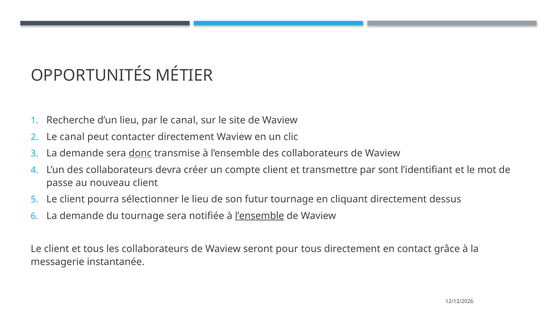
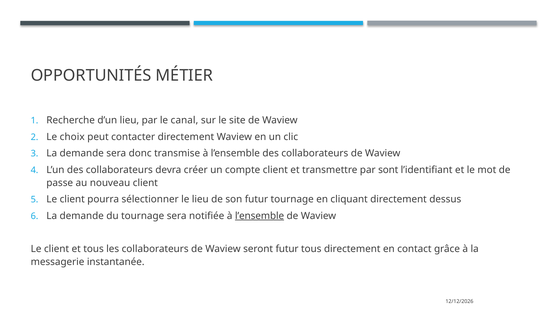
canal at (72, 137): canal -> choix
donc underline: present -> none
seront pour: pour -> futur
